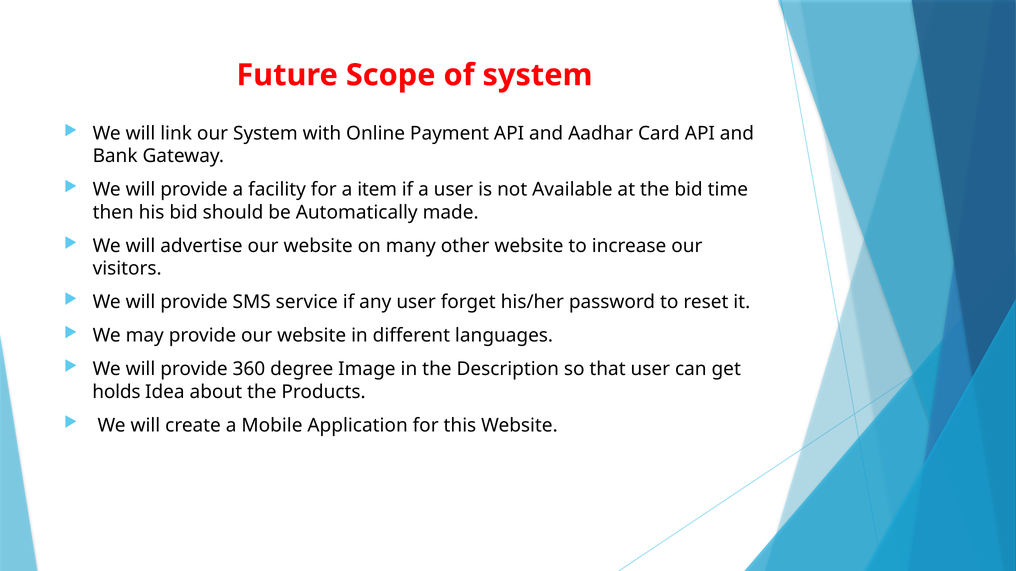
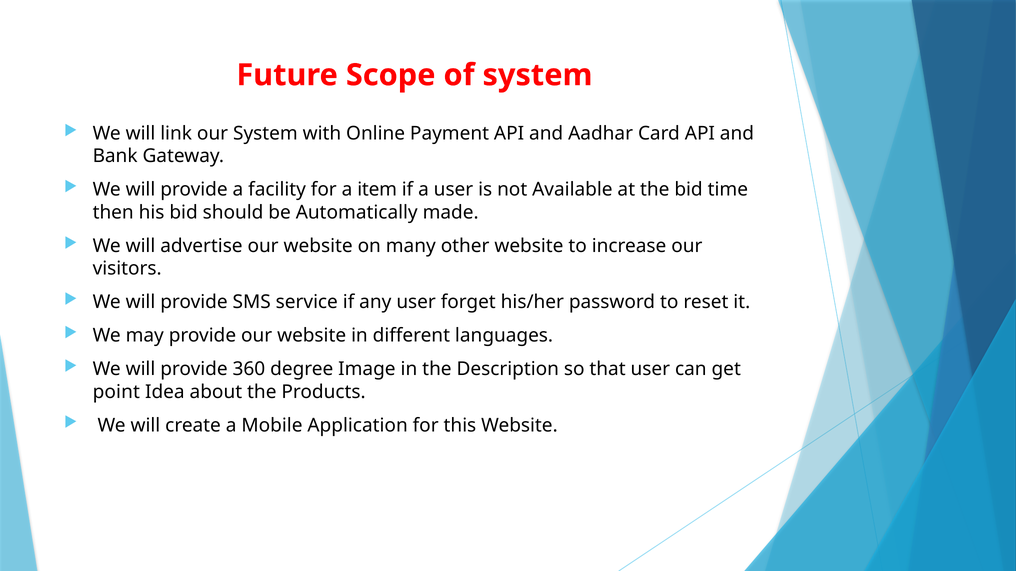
holds: holds -> point
